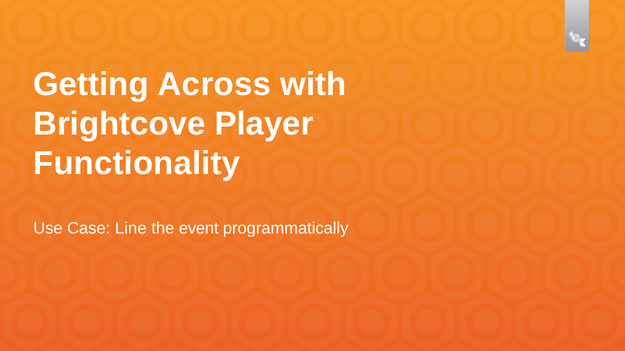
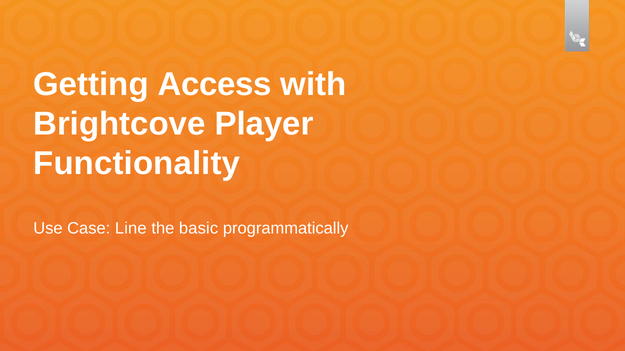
Across: Across -> Access
event: event -> basic
